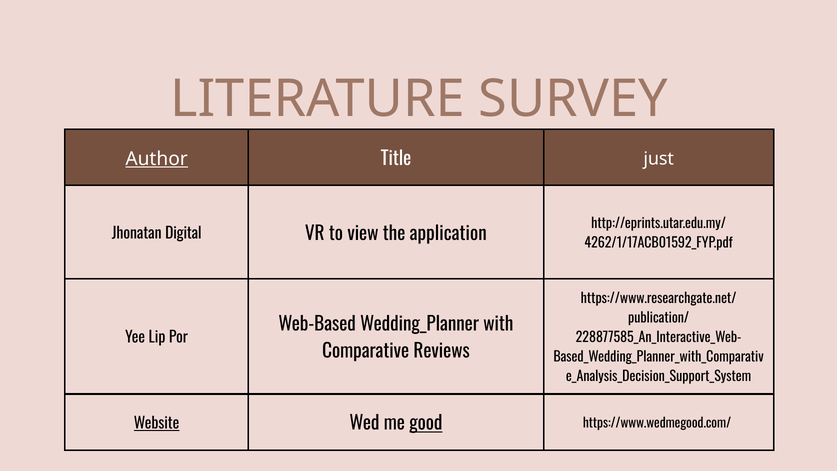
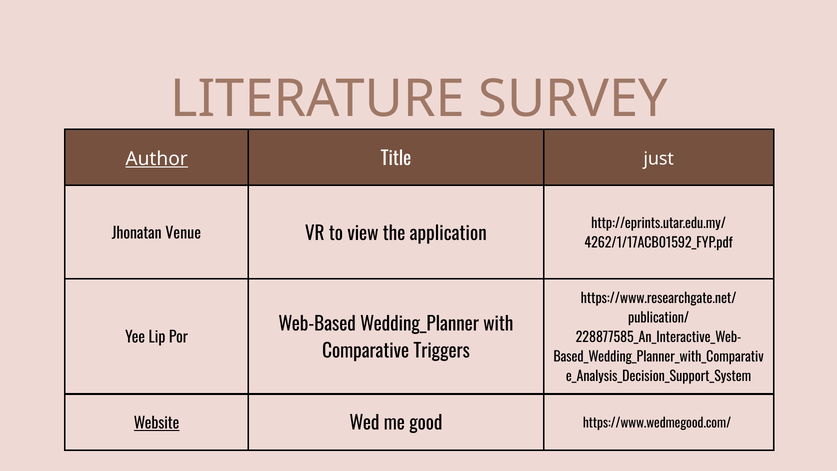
Digital: Digital -> Venue
Reviews: Reviews -> Triggers
good underline: present -> none
